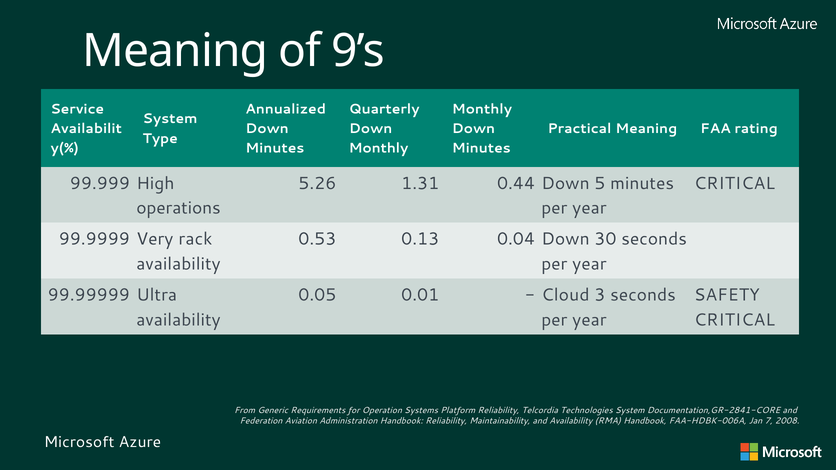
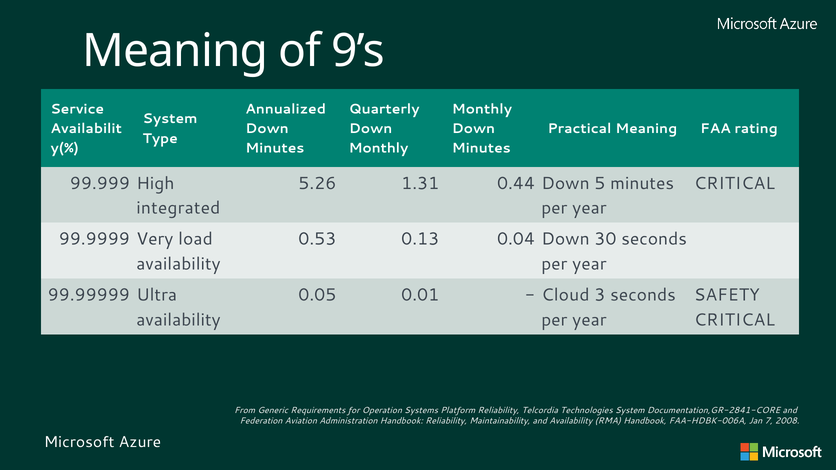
operations: operations -> integrated
rack: rack -> load
